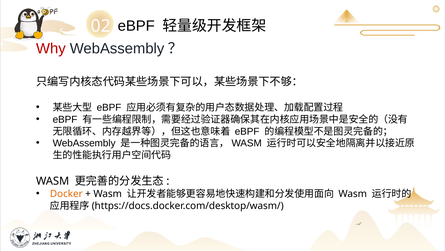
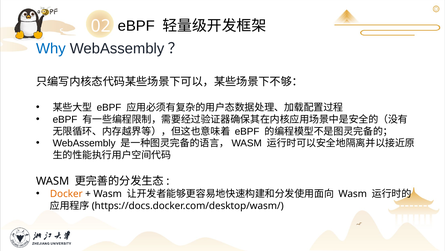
Why colour: red -> blue
